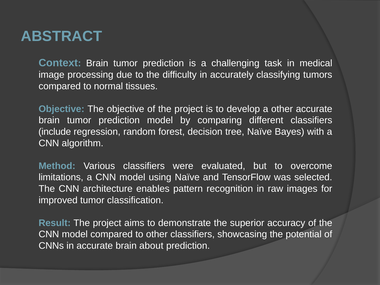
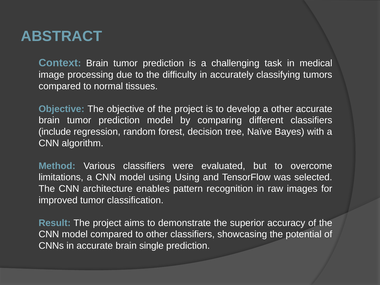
using Naïve: Naïve -> Using
about: about -> single
